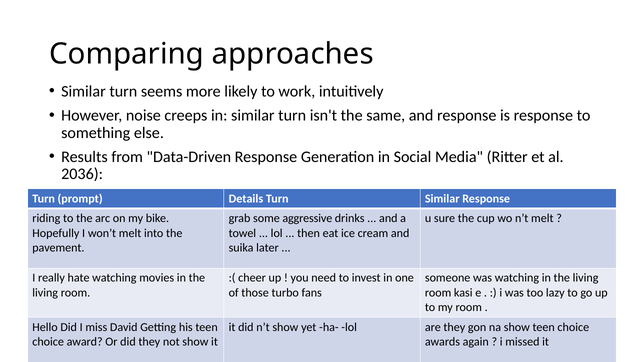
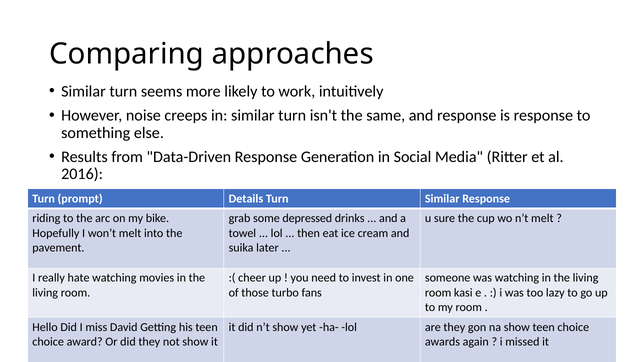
2036: 2036 -> 2016
aggressive: aggressive -> depressed
